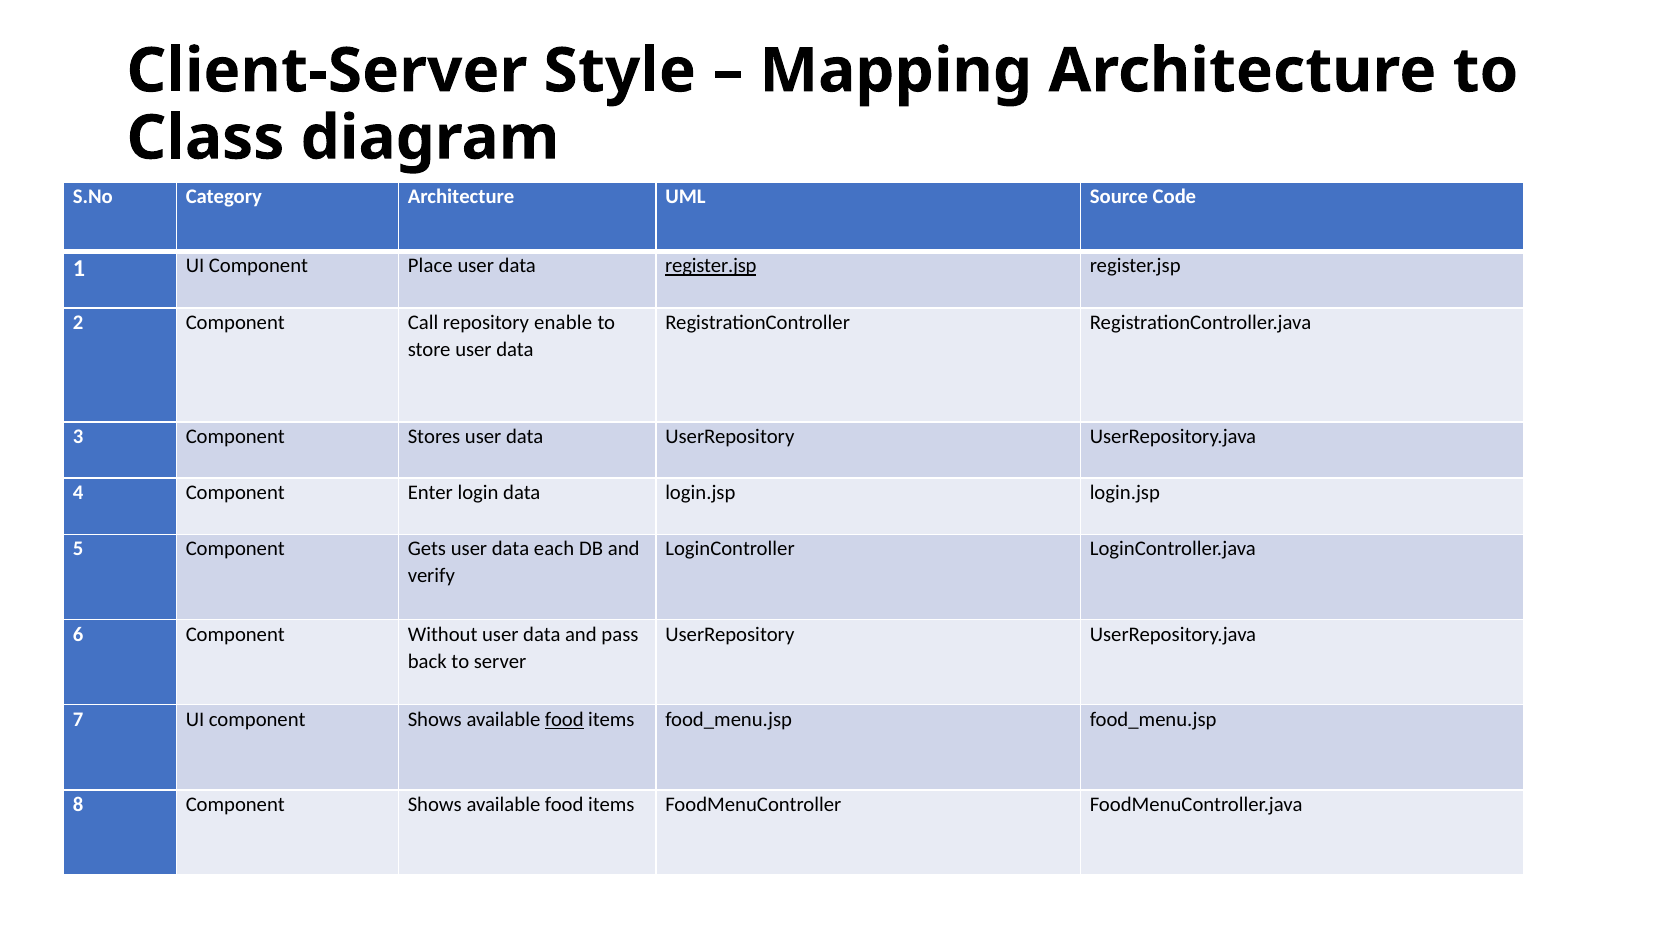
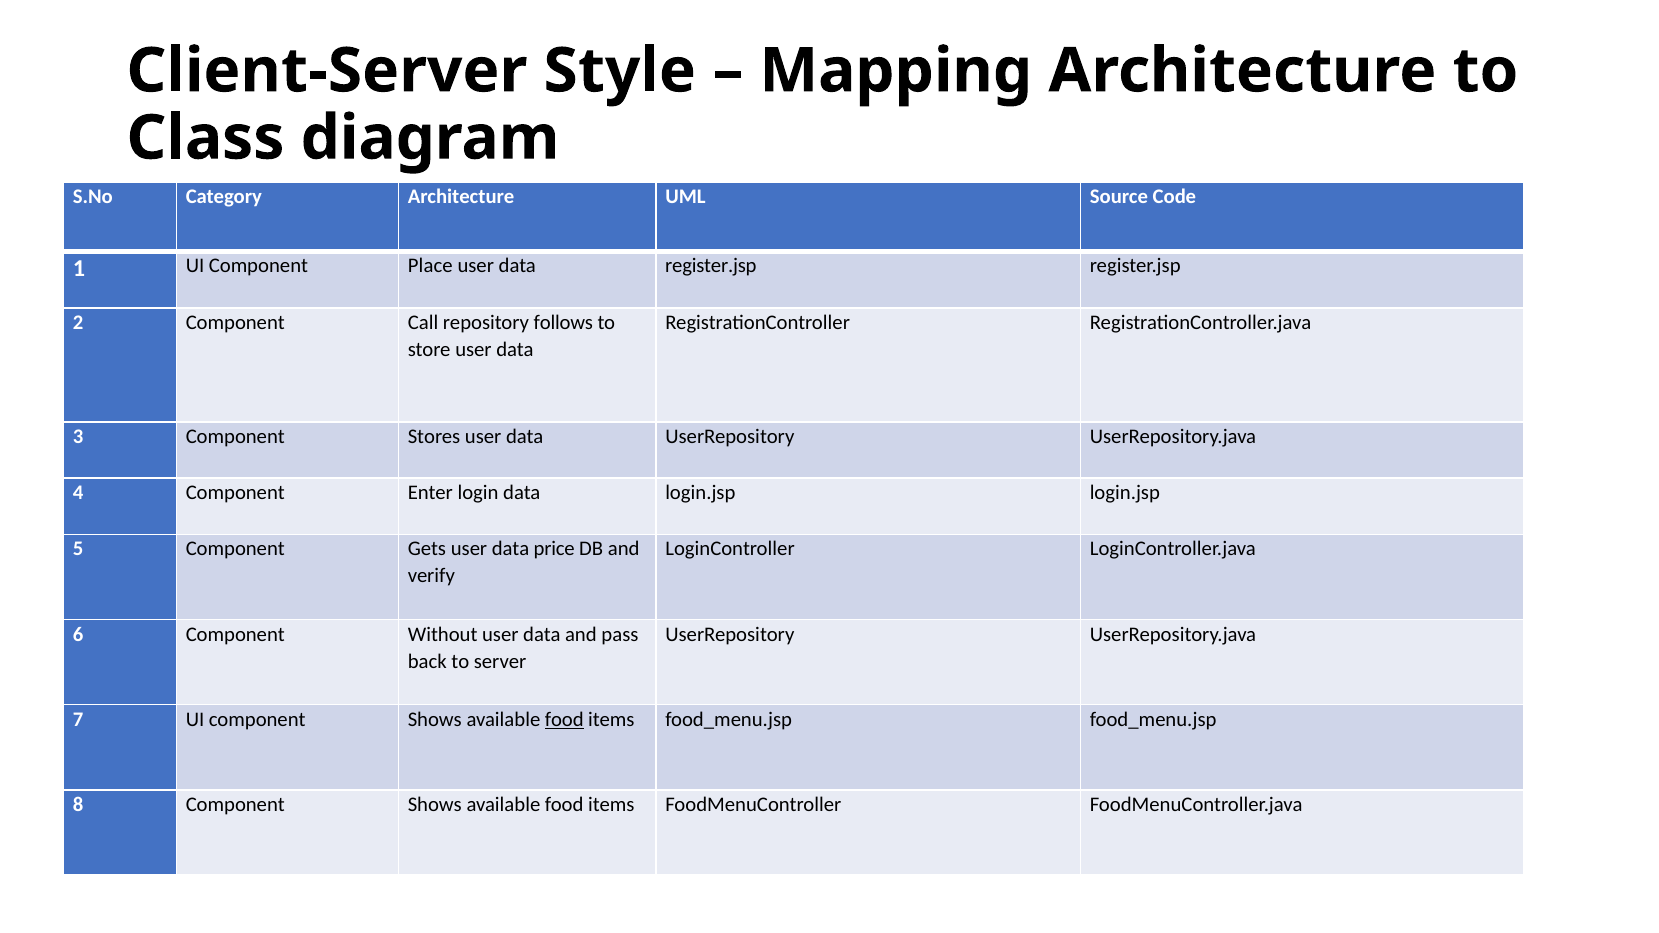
register.jsp at (711, 266) underline: present -> none
enable: enable -> follows
each: each -> price
